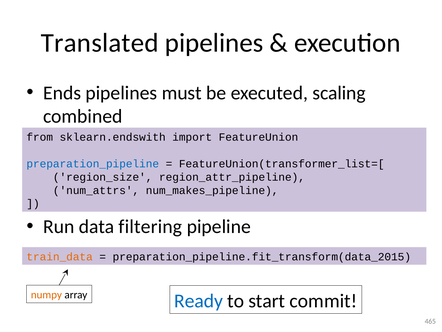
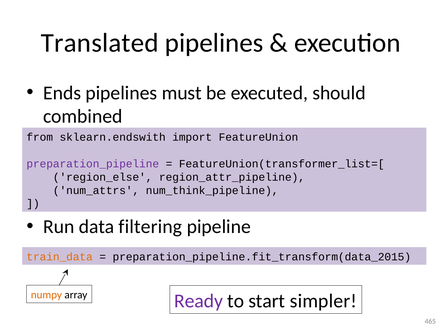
scaling: scaling -> should
preparation_pipeline colour: blue -> purple
region_size: region_size -> region_else
num_makes_pipeline: num_makes_pipeline -> num_think_pipeline
Ready colour: blue -> purple
commit: commit -> simpler
